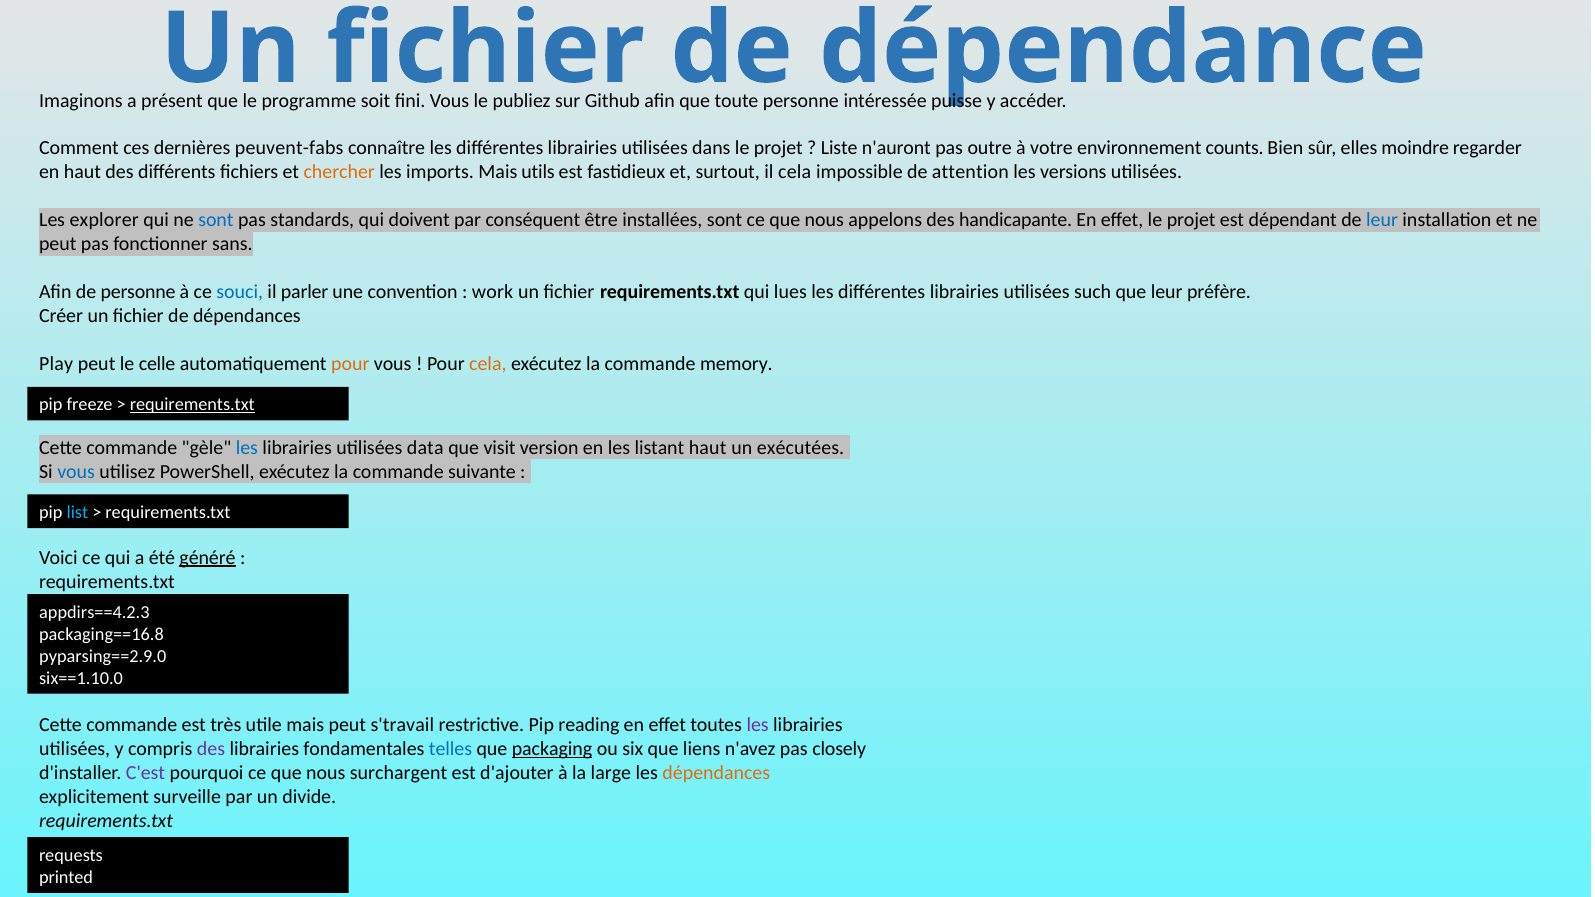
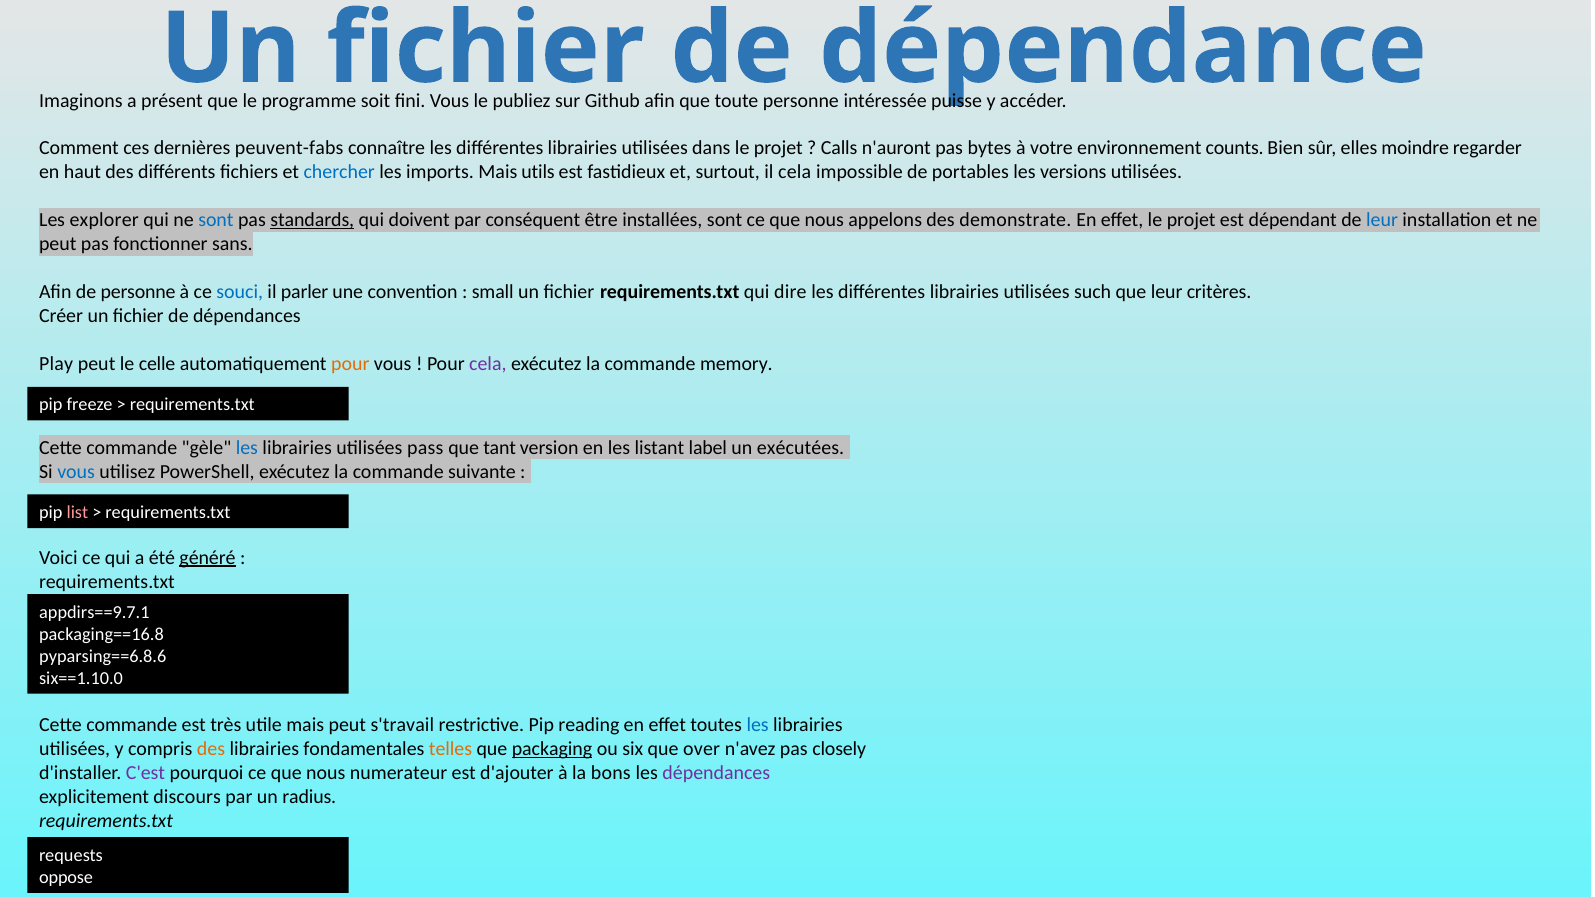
Liste: Liste -> Calls
outre: outre -> bytes
chercher colour: orange -> blue
attention: attention -> portables
standards underline: none -> present
handicapante: handicapante -> demonstrate
work: work -> small
lues: lues -> dire
préfère: préfère -> critères
cela at (488, 364) colour: orange -> purple
requirements.txt at (192, 405) underline: present -> none
data: data -> pass
visit: visit -> tant
listant haut: haut -> label
list colour: light blue -> pink
appdirs==4.2.3: appdirs==4.2.3 -> appdirs==9.7.1
pyparsing==2.9.0: pyparsing==2.9.0 -> pyparsing==6.8.6
les at (758, 725) colour: purple -> blue
des at (211, 749) colour: purple -> orange
telles colour: blue -> orange
liens: liens -> over
surchargent: surchargent -> numerateur
large: large -> bons
dépendances at (716, 773) colour: orange -> purple
surveille: surveille -> discours
divide: divide -> radius
printed: printed -> oppose
